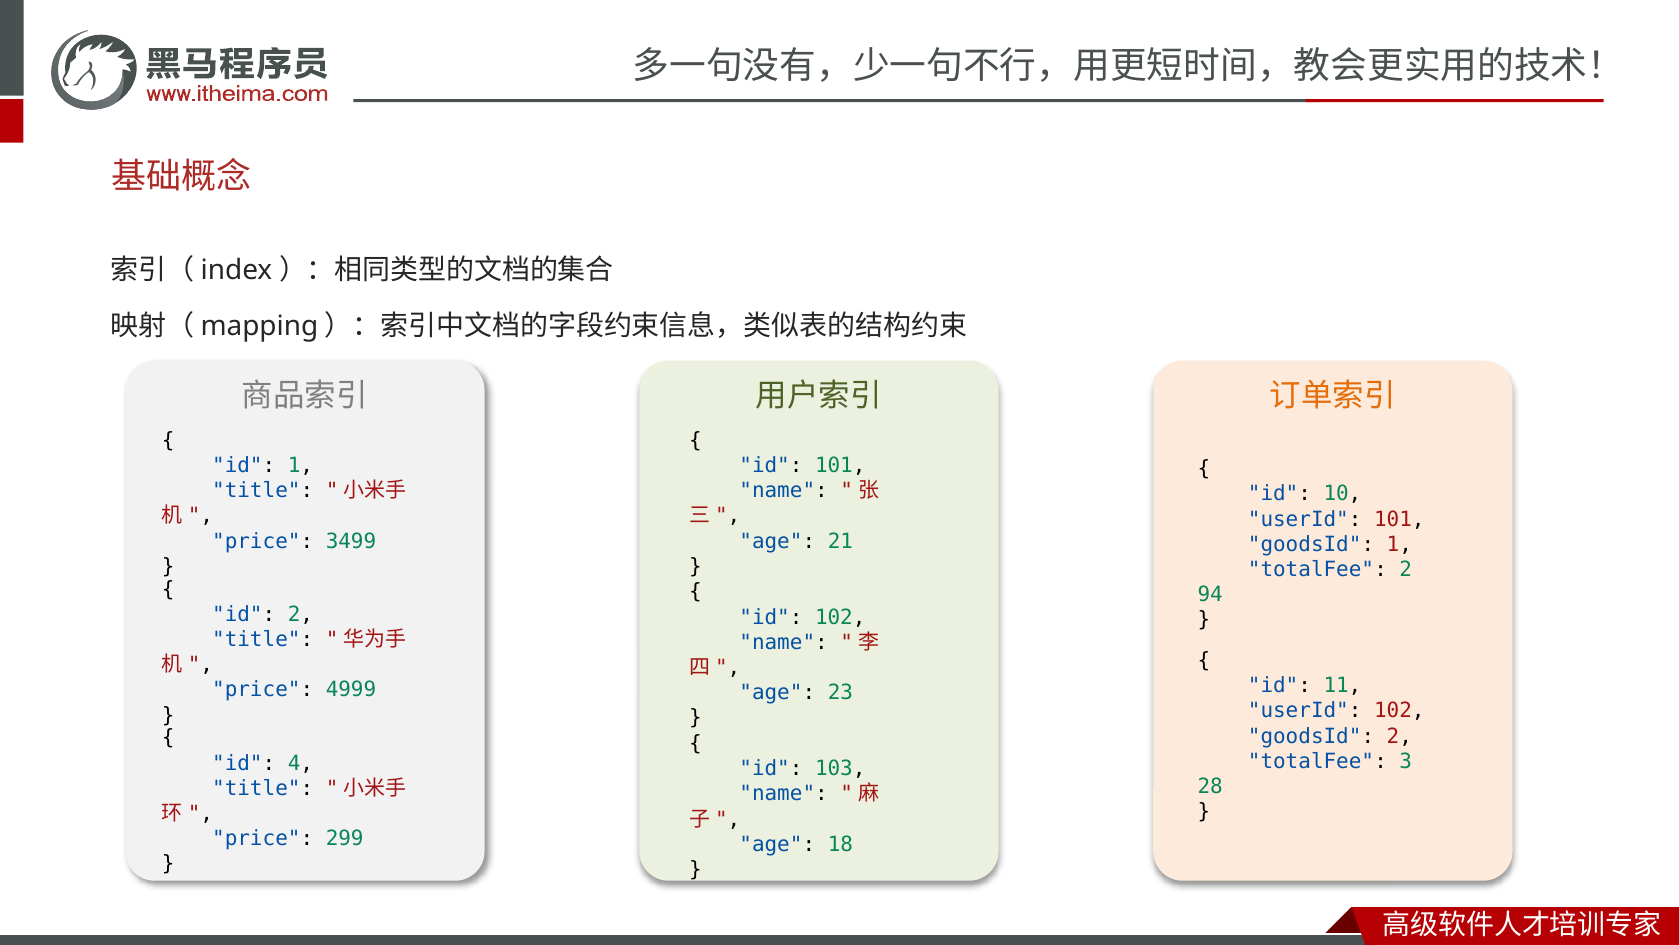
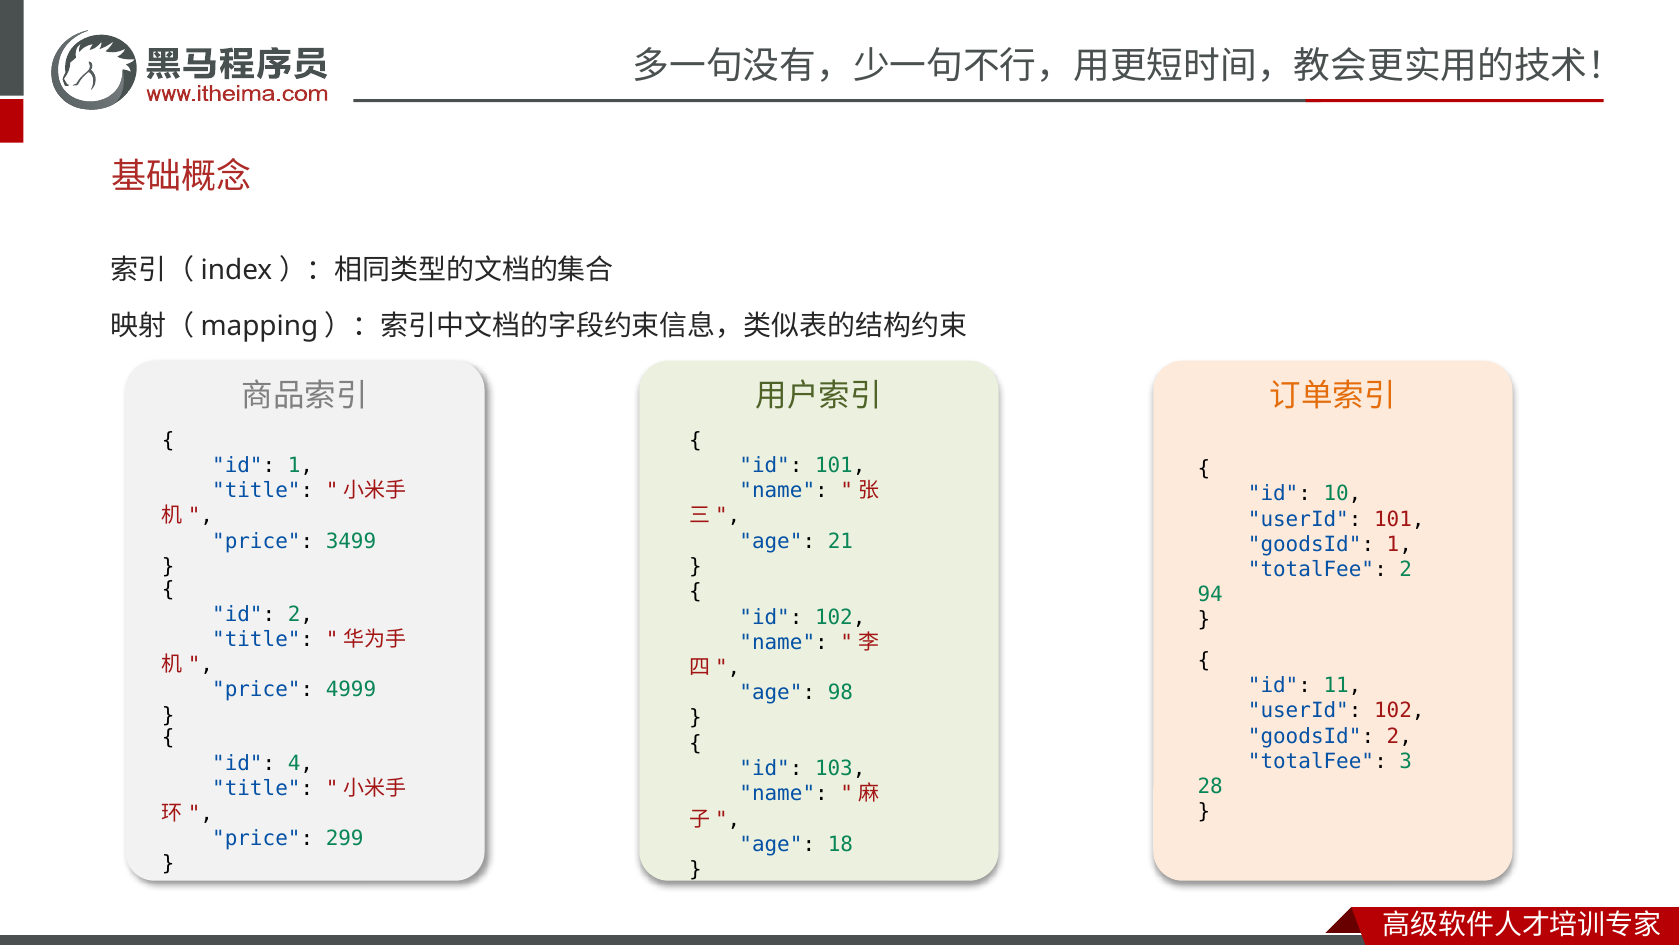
23: 23 -> 98
